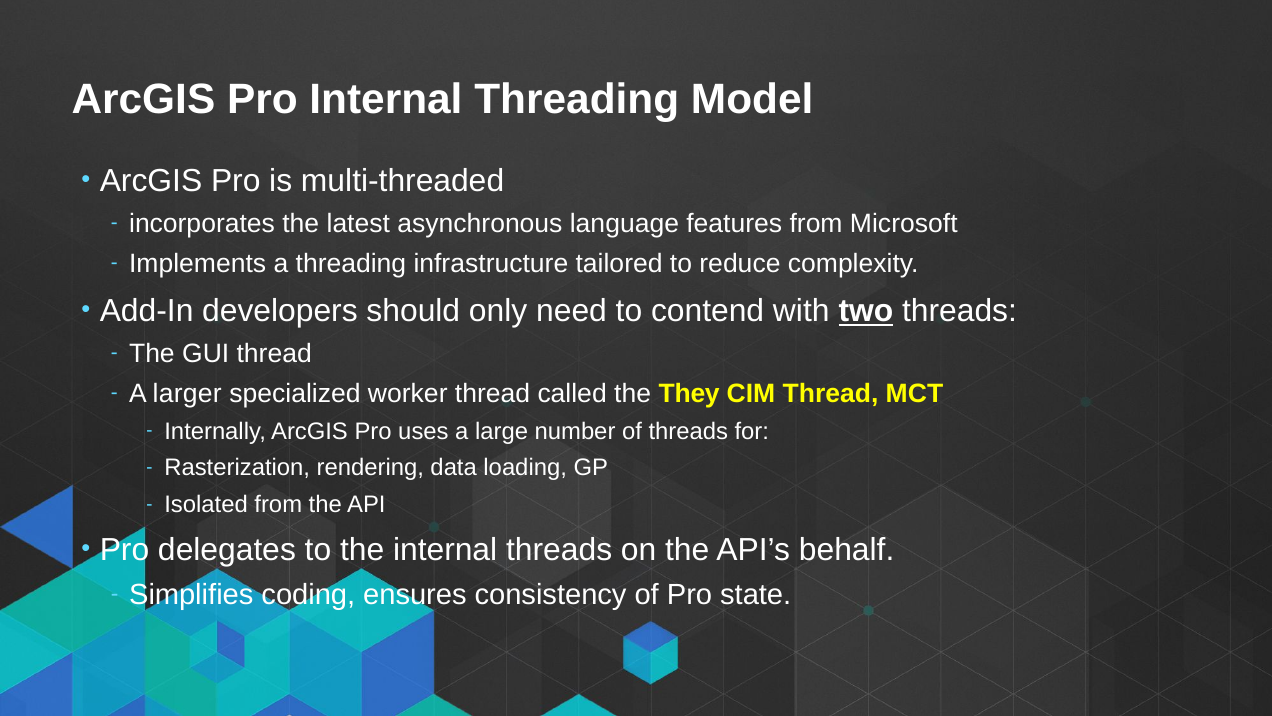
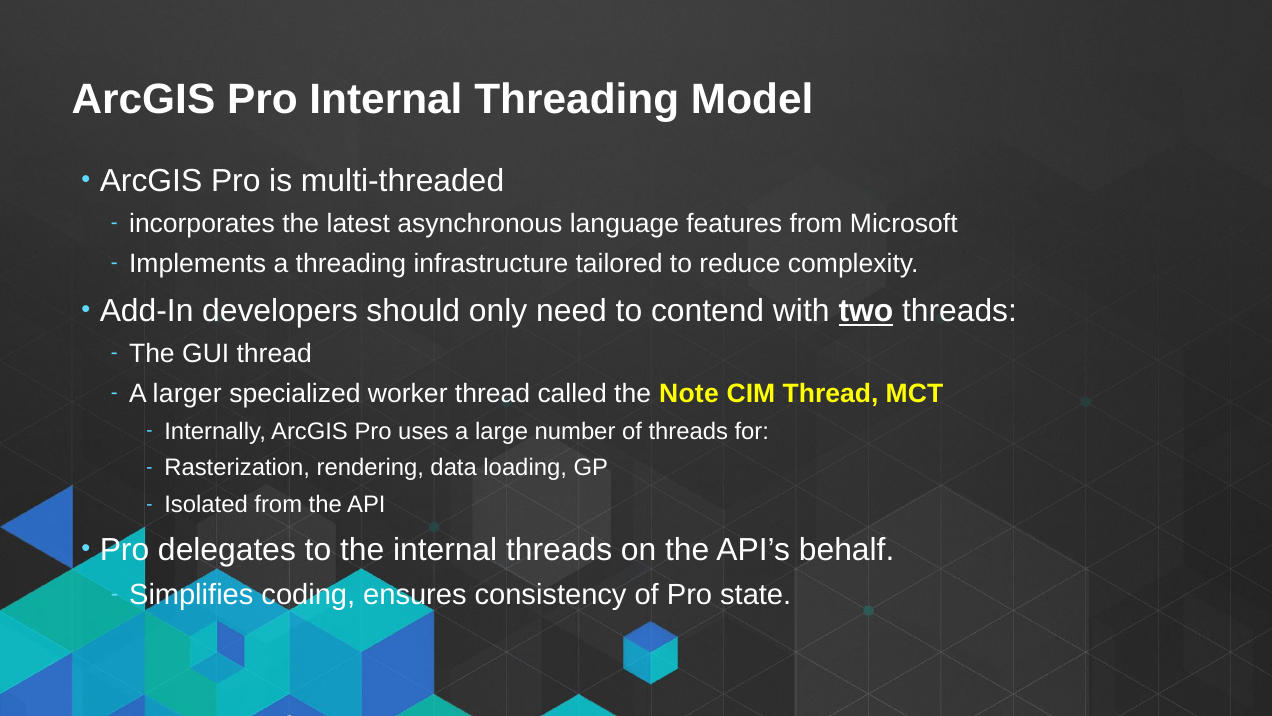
They: They -> Note
